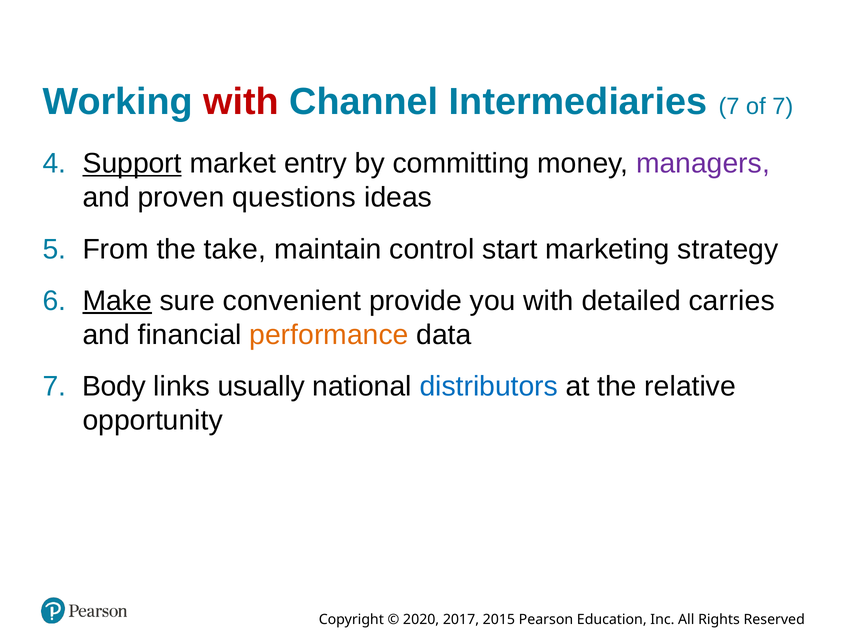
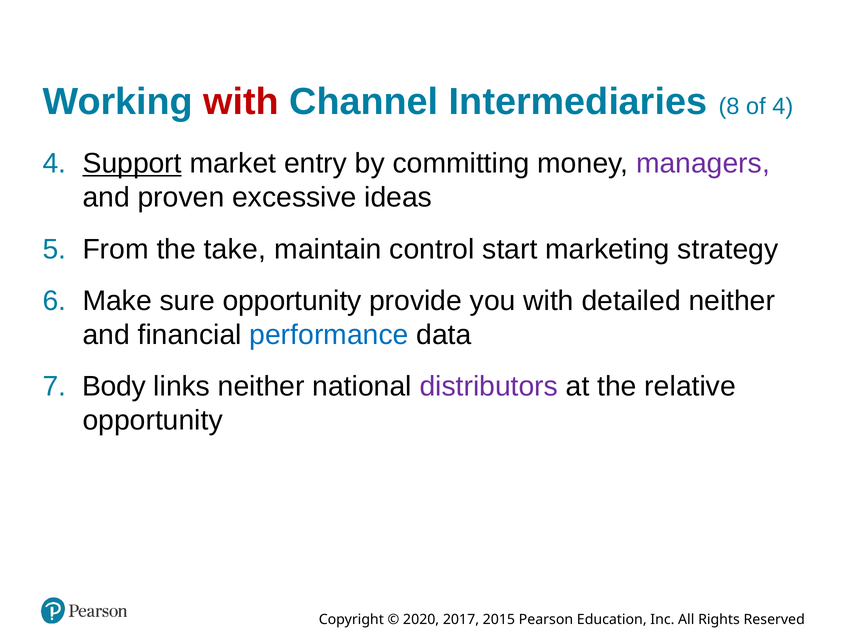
Intermediaries 7: 7 -> 8
of 7: 7 -> 4
questions: questions -> excessive
Make underline: present -> none
sure convenient: convenient -> opportunity
detailed carries: carries -> neither
performance colour: orange -> blue
links usually: usually -> neither
distributors colour: blue -> purple
